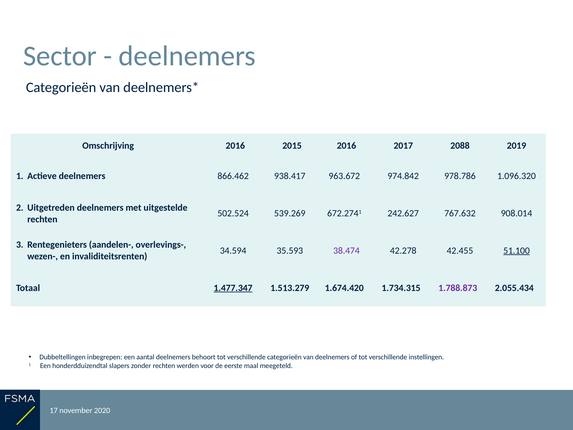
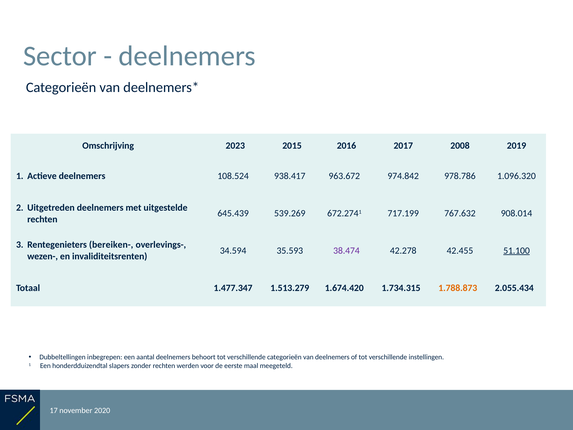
Omschrijving 2016: 2016 -> 2023
2088: 2088 -> 2008
866.462: 866.462 -> 108.524
502.524: 502.524 -> 645.439
242.627: 242.627 -> 717.199
aandelen-: aandelen- -> bereiken-
1.477.347 underline: present -> none
1.788.873 colour: purple -> orange
